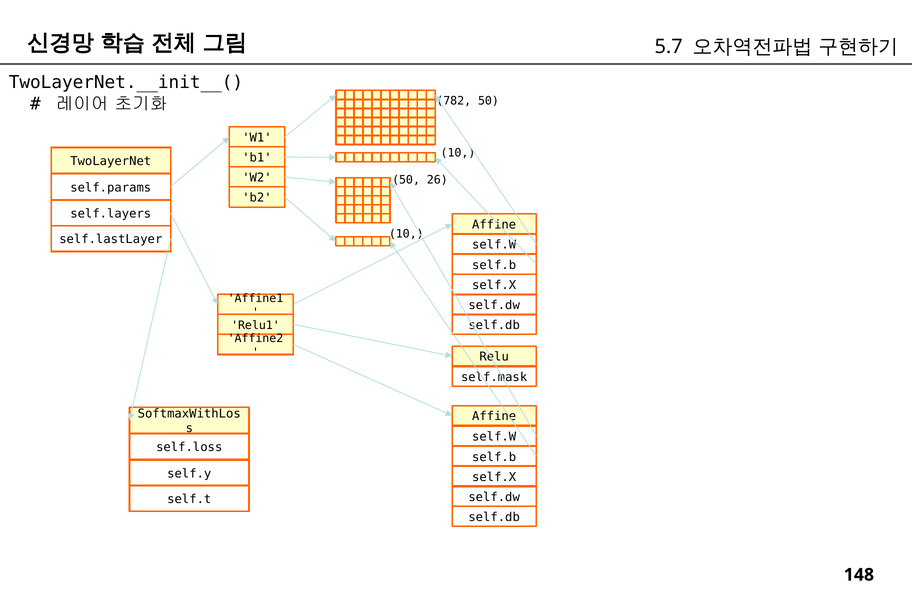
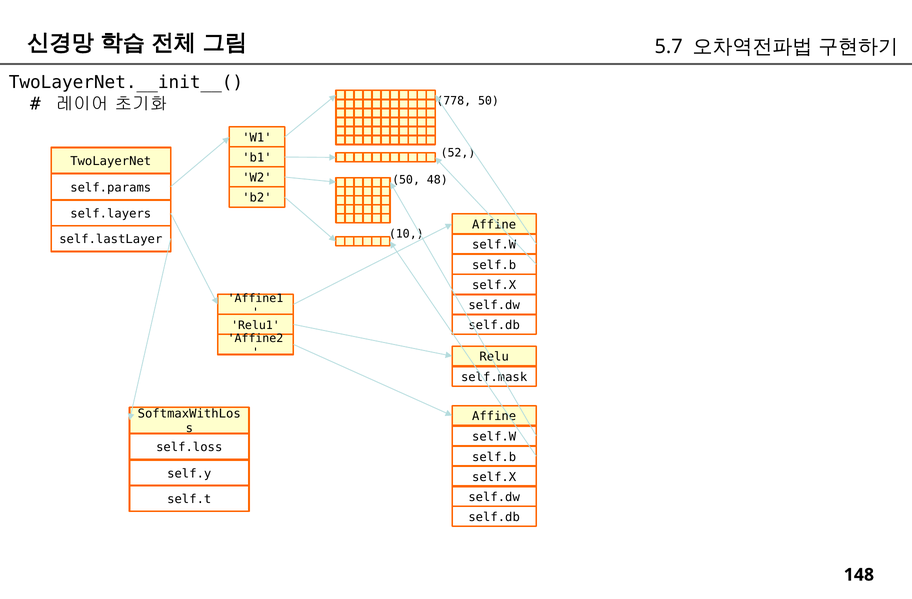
782: 782 -> 778
10 at (458, 153): 10 -> 52
26: 26 -> 48
